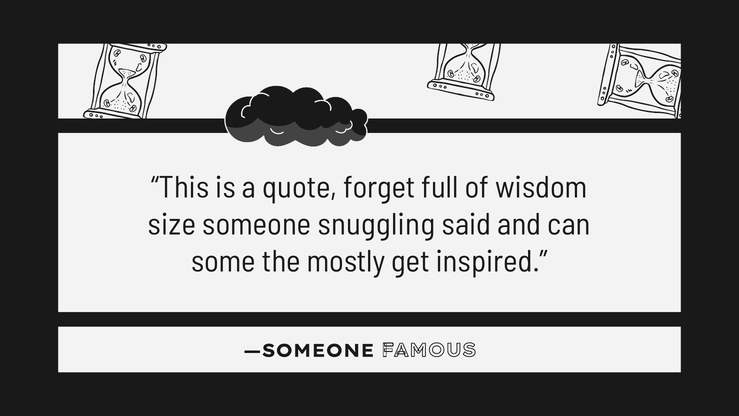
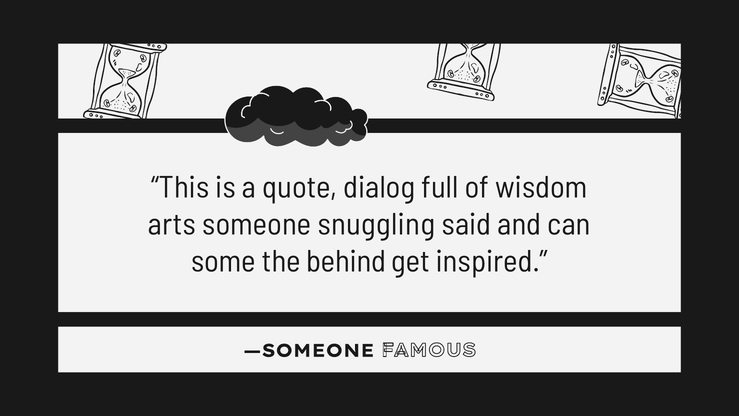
forget: forget -> dialog
size: size -> arts
mostly: mostly -> behind
